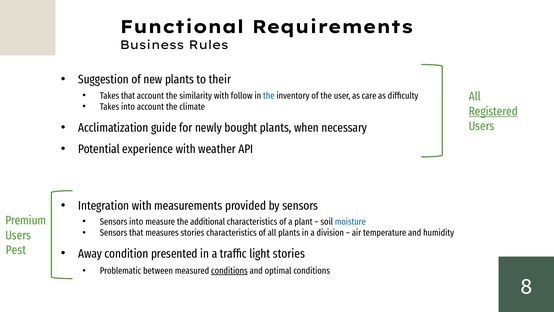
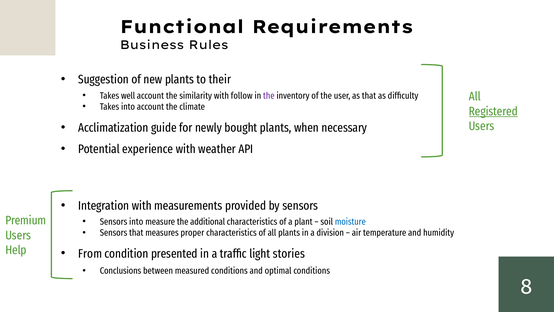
Takes that: that -> well
the at (269, 96) colour: blue -> purple
as care: care -> that
measures stories: stories -> proper
Pest: Pest -> Help
Away: Away -> From
Problematic: Problematic -> Conclusions
conditions at (229, 270) underline: present -> none
